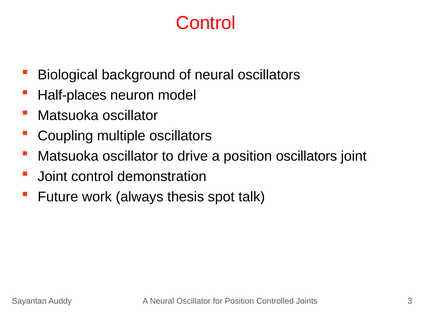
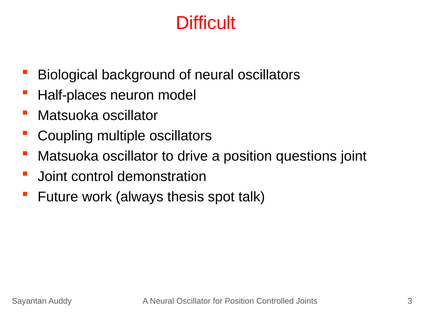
Control at (206, 23): Control -> Difficult
position oscillators: oscillators -> questions
